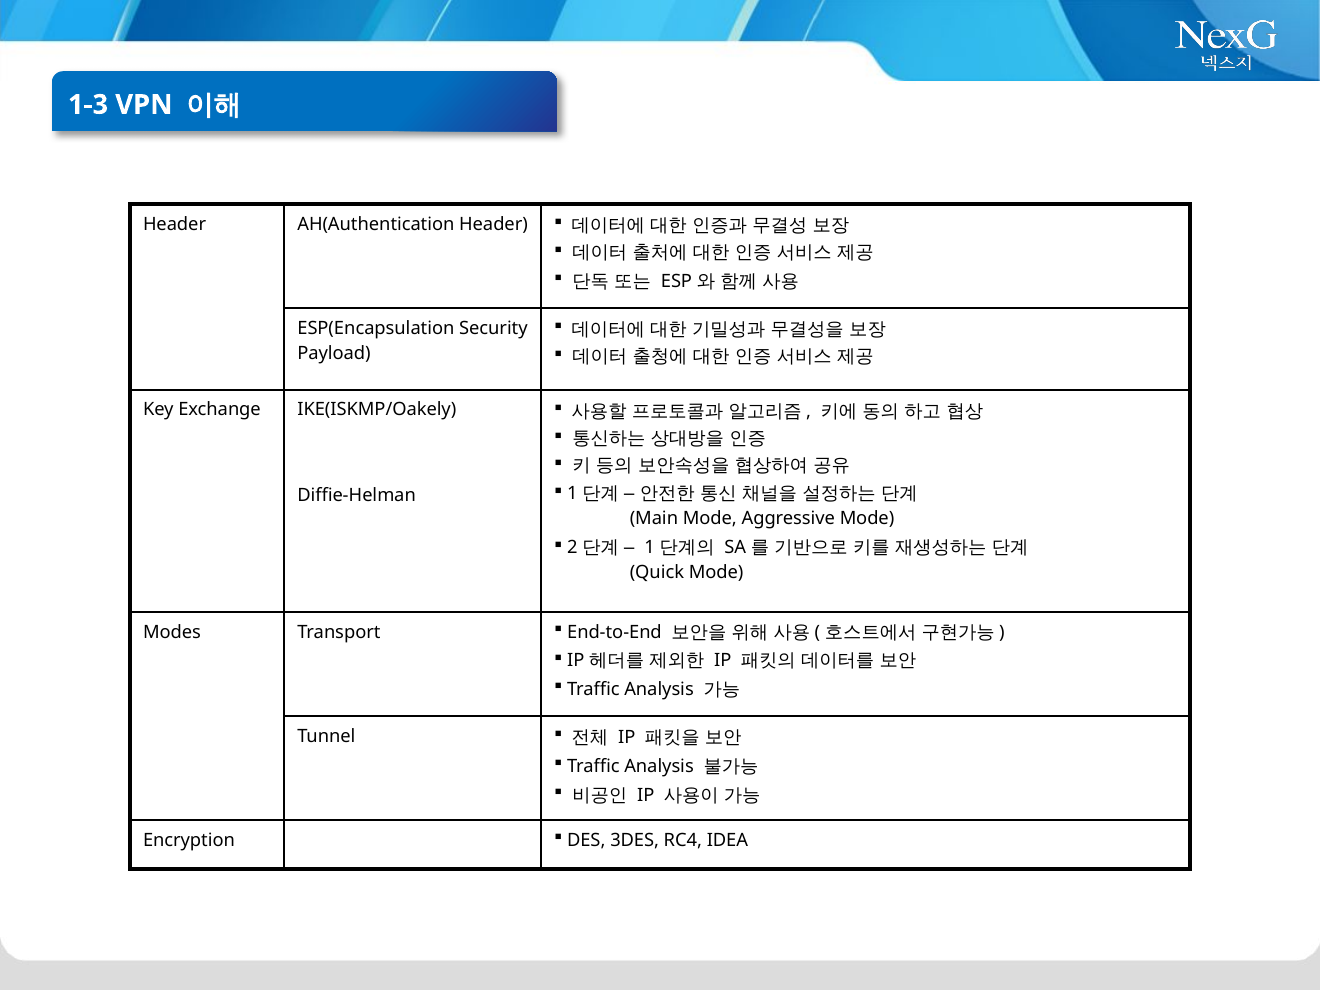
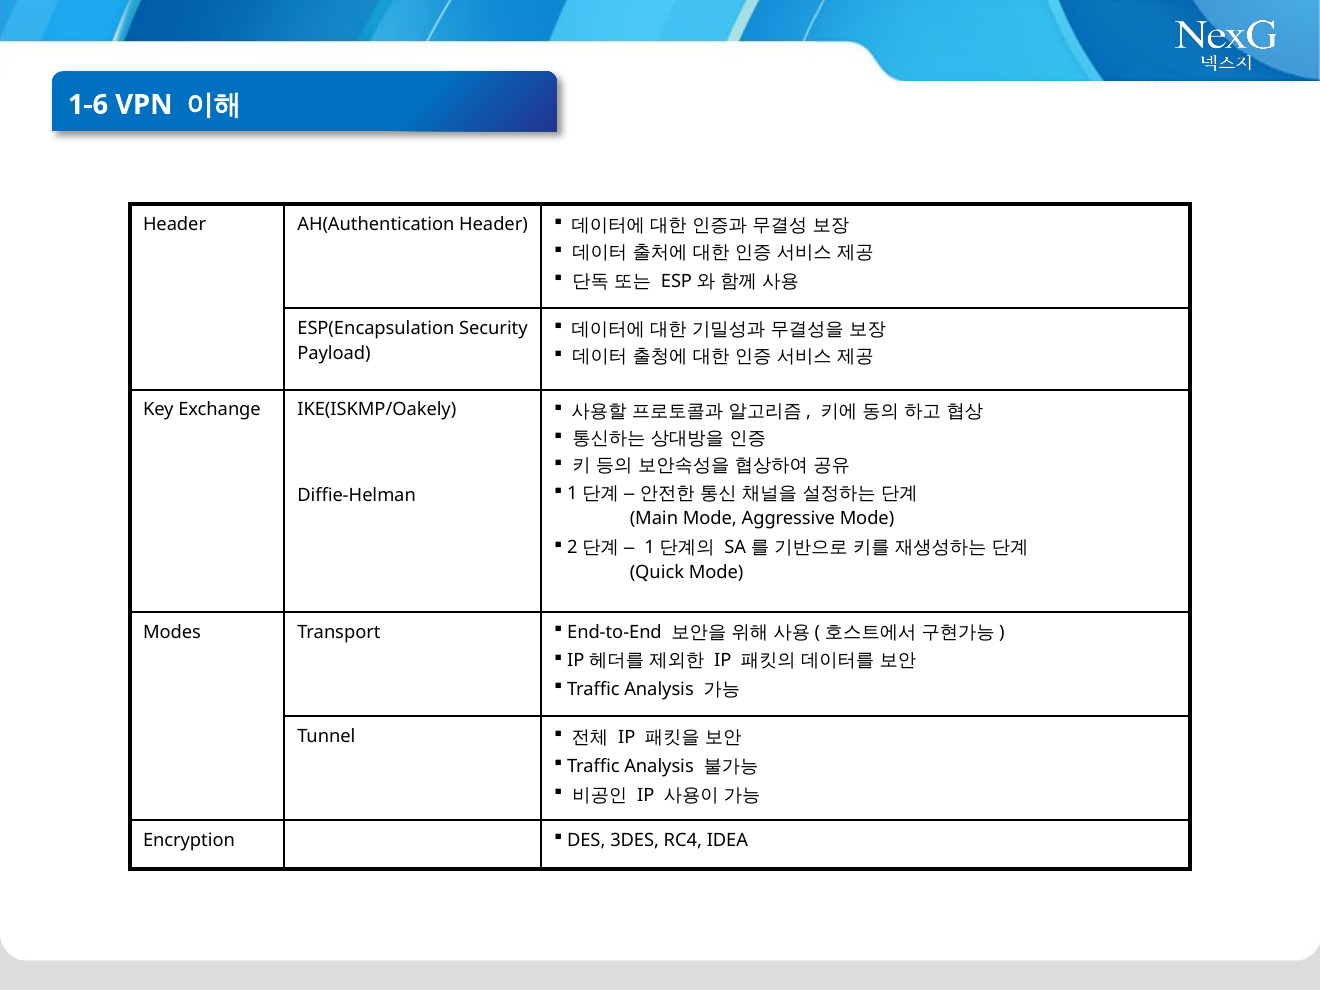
1-3: 1-3 -> 1-6
